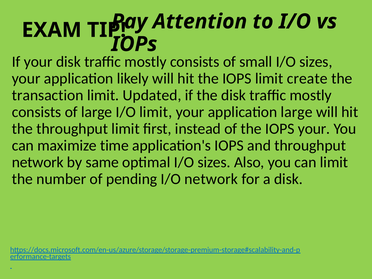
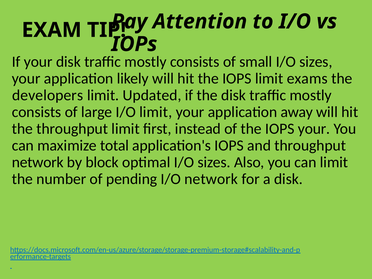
create: create -> exams
transaction: transaction -> developers
application large: large -> away
time: time -> total
same: same -> block
